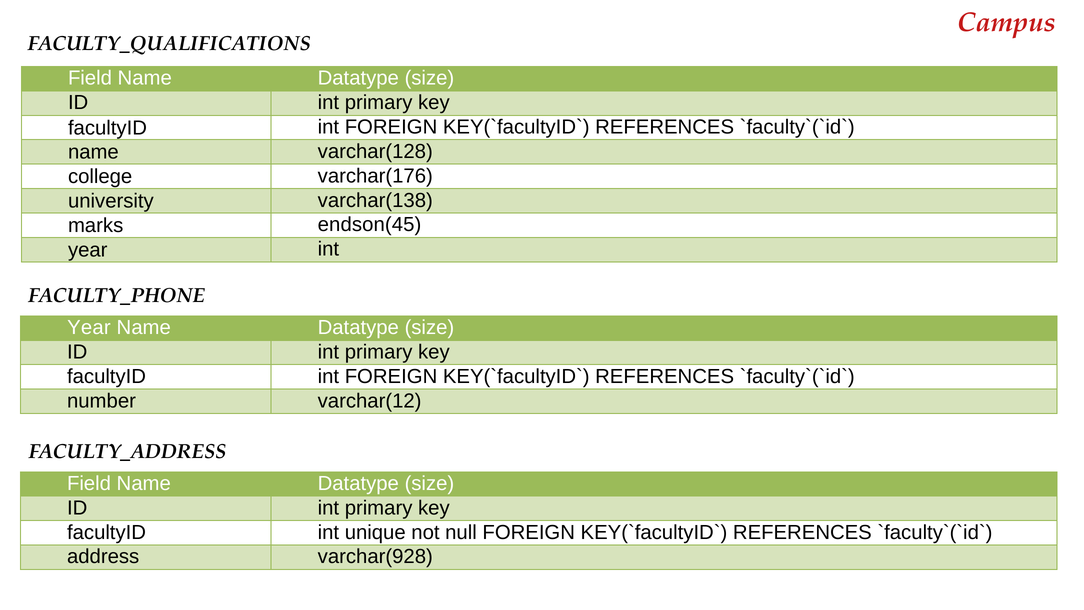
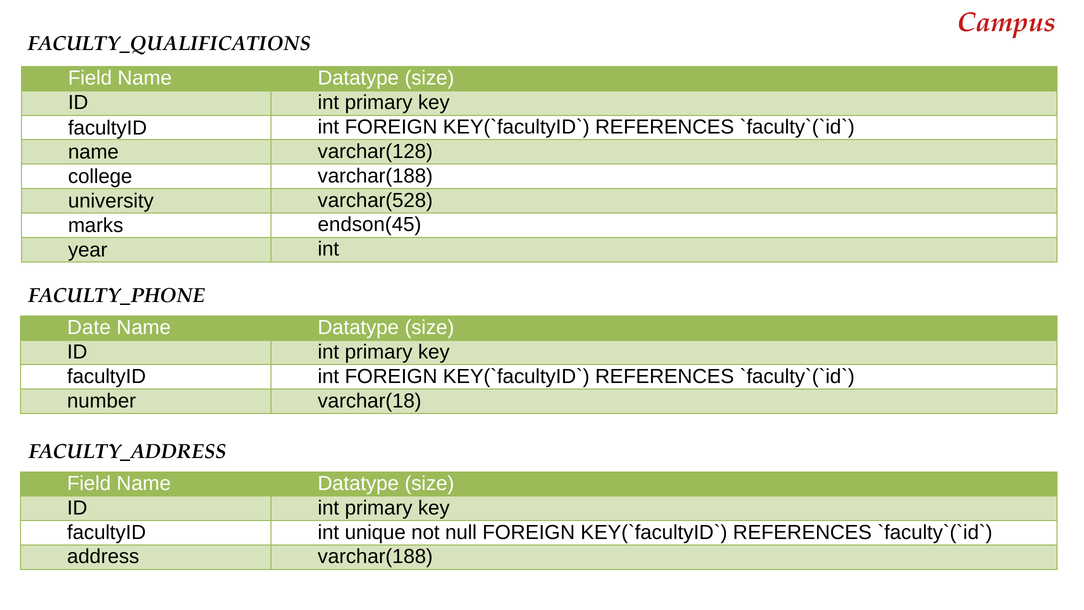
college varchar(176: varchar(176 -> varchar(188
varchar(138: varchar(138 -> varchar(528
Year at (89, 328): Year -> Date
varchar(12: varchar(12 -> varchar(18
address varchar(928: varchar(928 -> varchar(188
